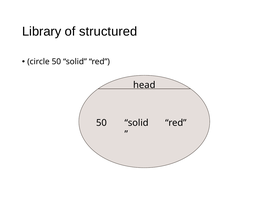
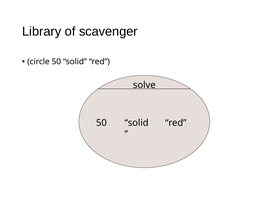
structured: structured -> scavenger
head: head -> solve
